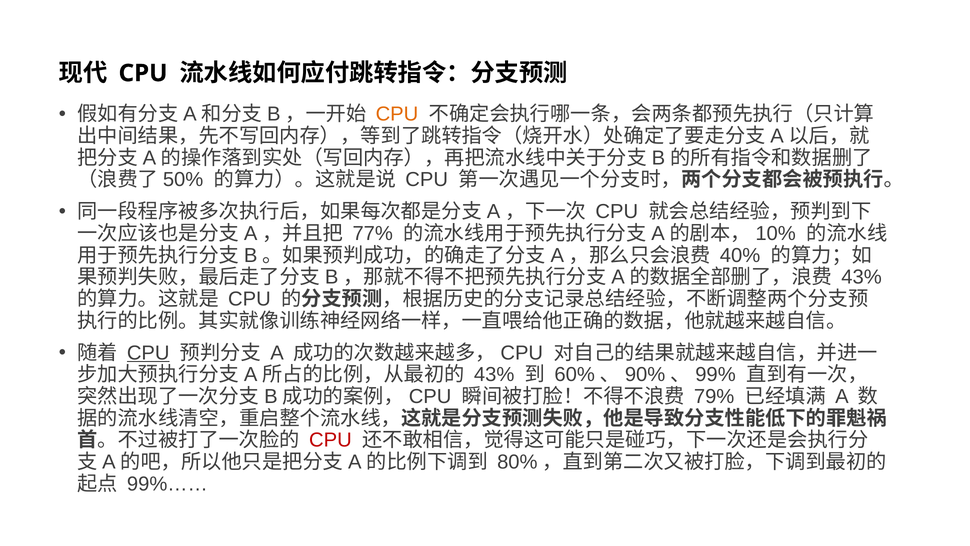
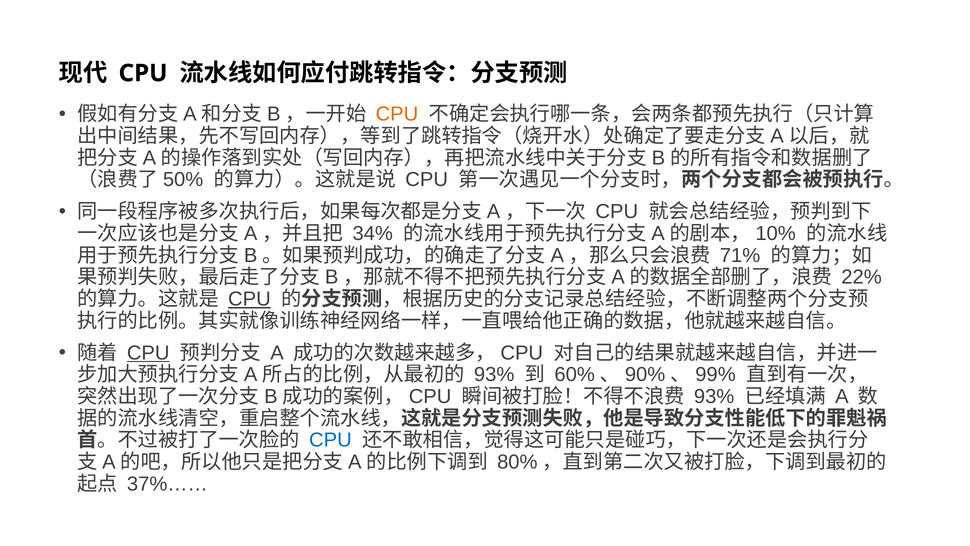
77%: 77% -> 34%
40%: 40% -> 71%
43% at (862, 277): 43% -> 22%
CPU at (249, 299) underline: none -> present
43% at (494, 374): 43% -> 93%
79% at (714, 396): 79% -> 93%
CPU at (330, 440) colour: red -> blue
99%……: 99%…… -> 37%……
